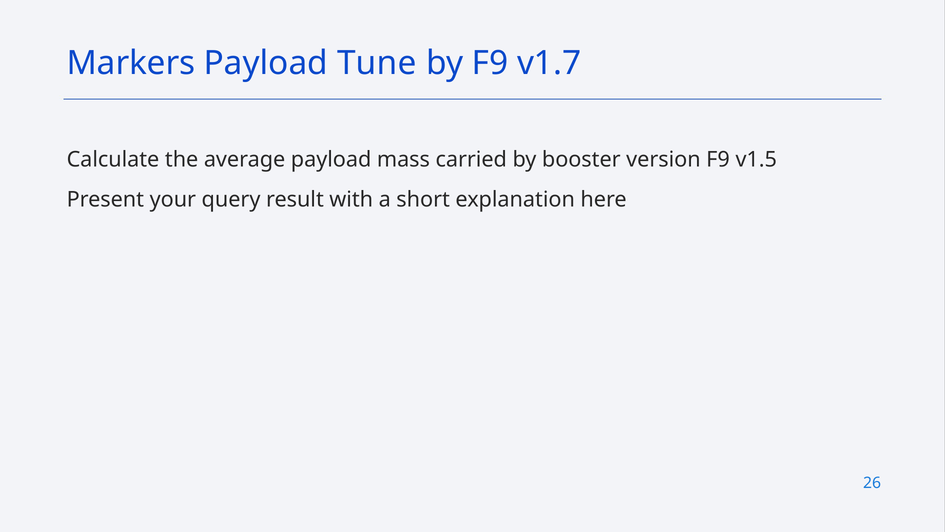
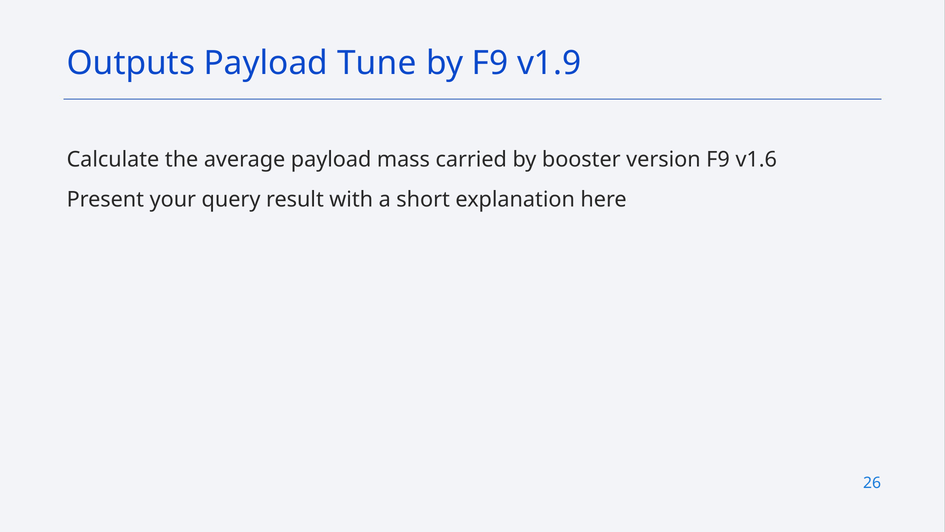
Markers: Markers -> Outputs
v1.7: v1.7 -> v1.9
v1.5: v1.5 -> v1.6
